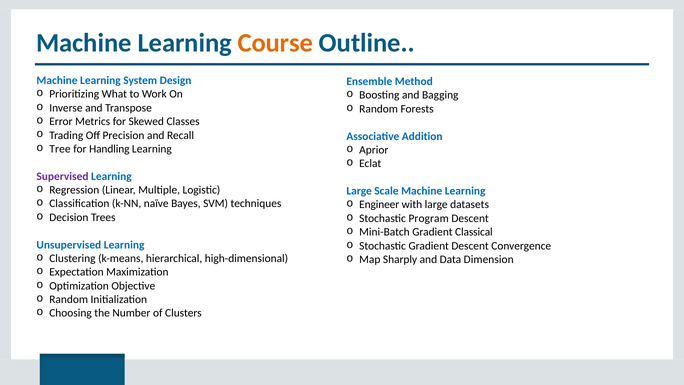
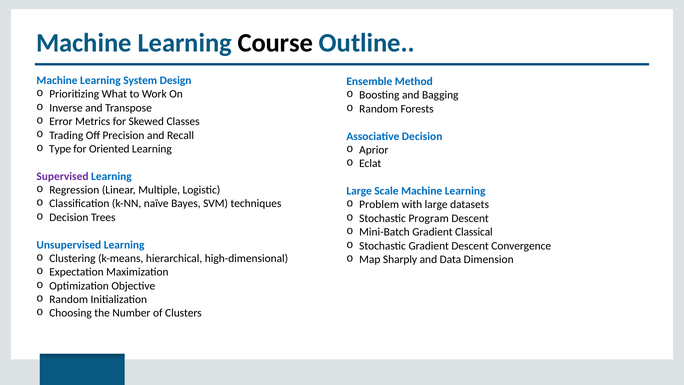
Course colour: orange -> black
Associative Addition: Addition -> Decision
Tree: Tree -> Type
Handling: Handling -> Oriented
Engineer: Engineer -> Problem
